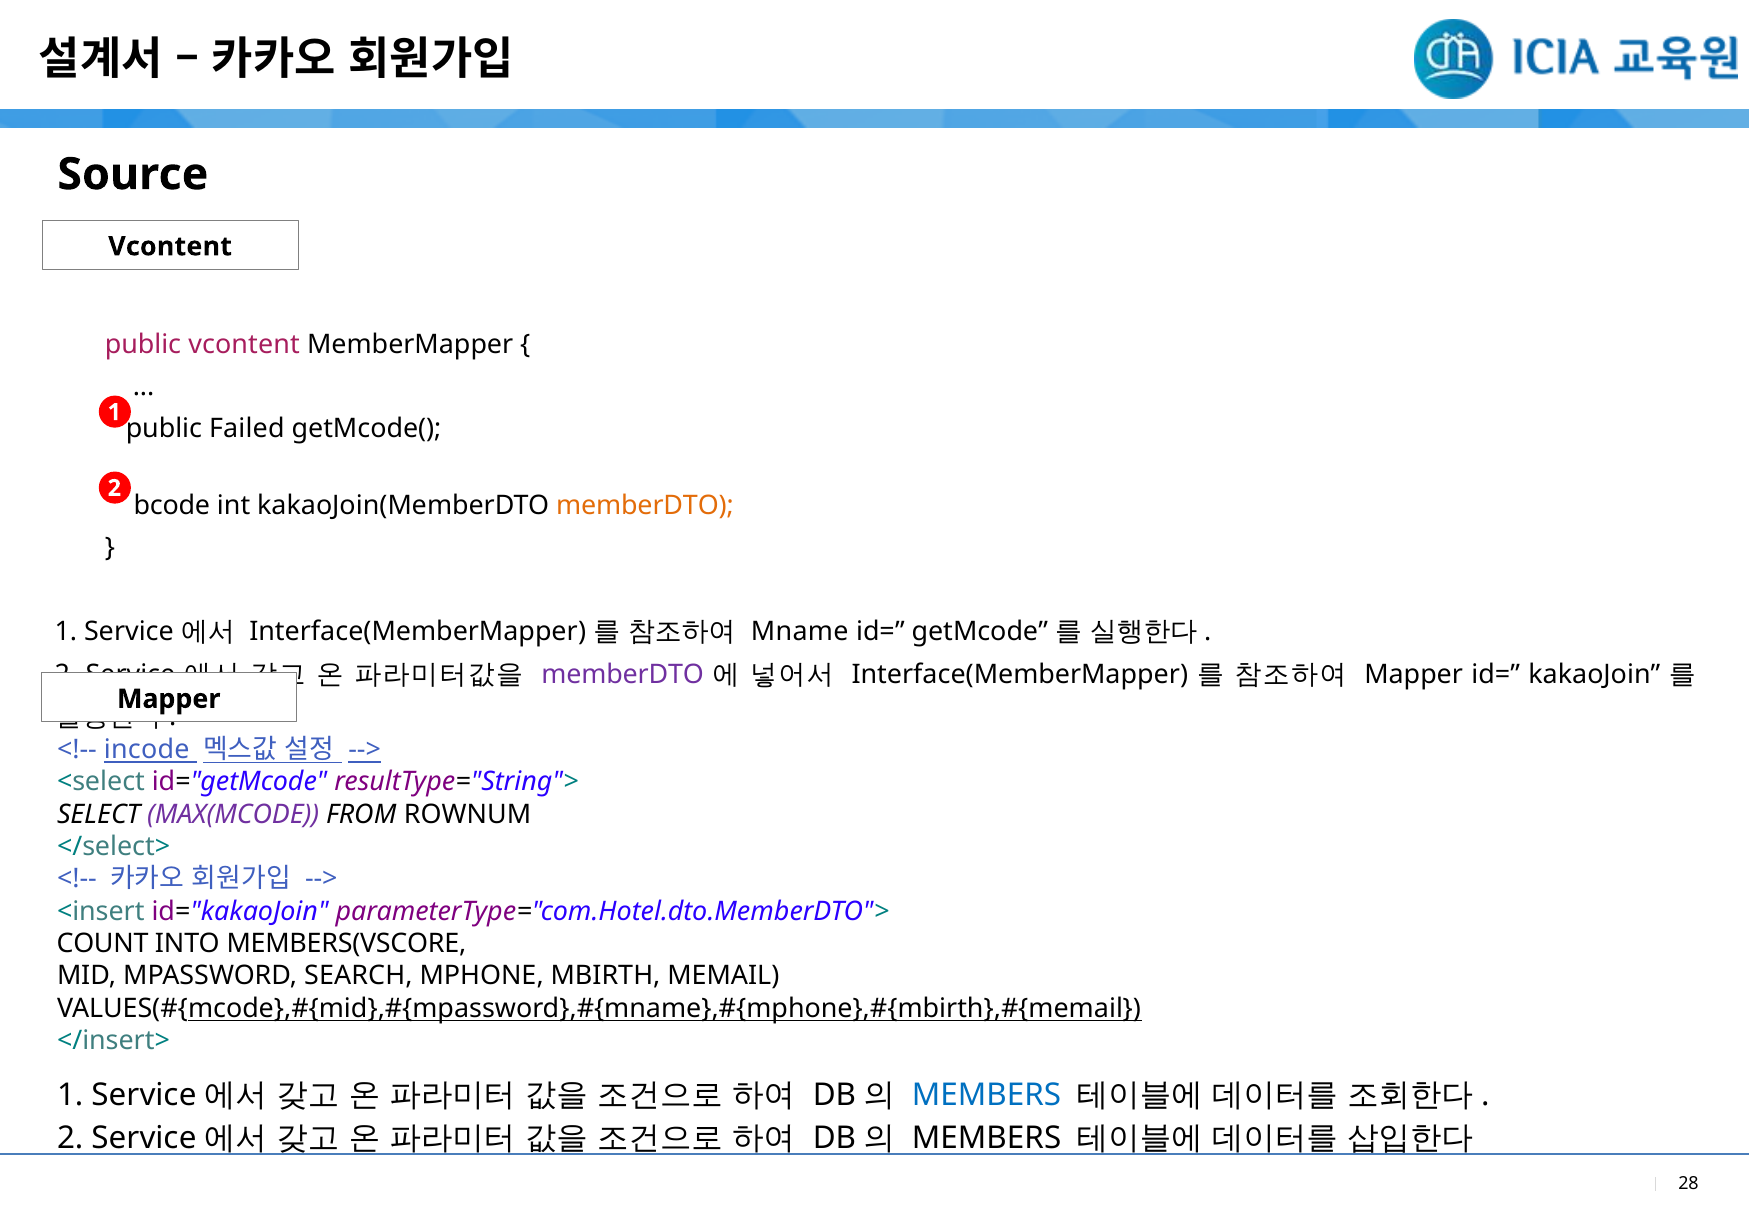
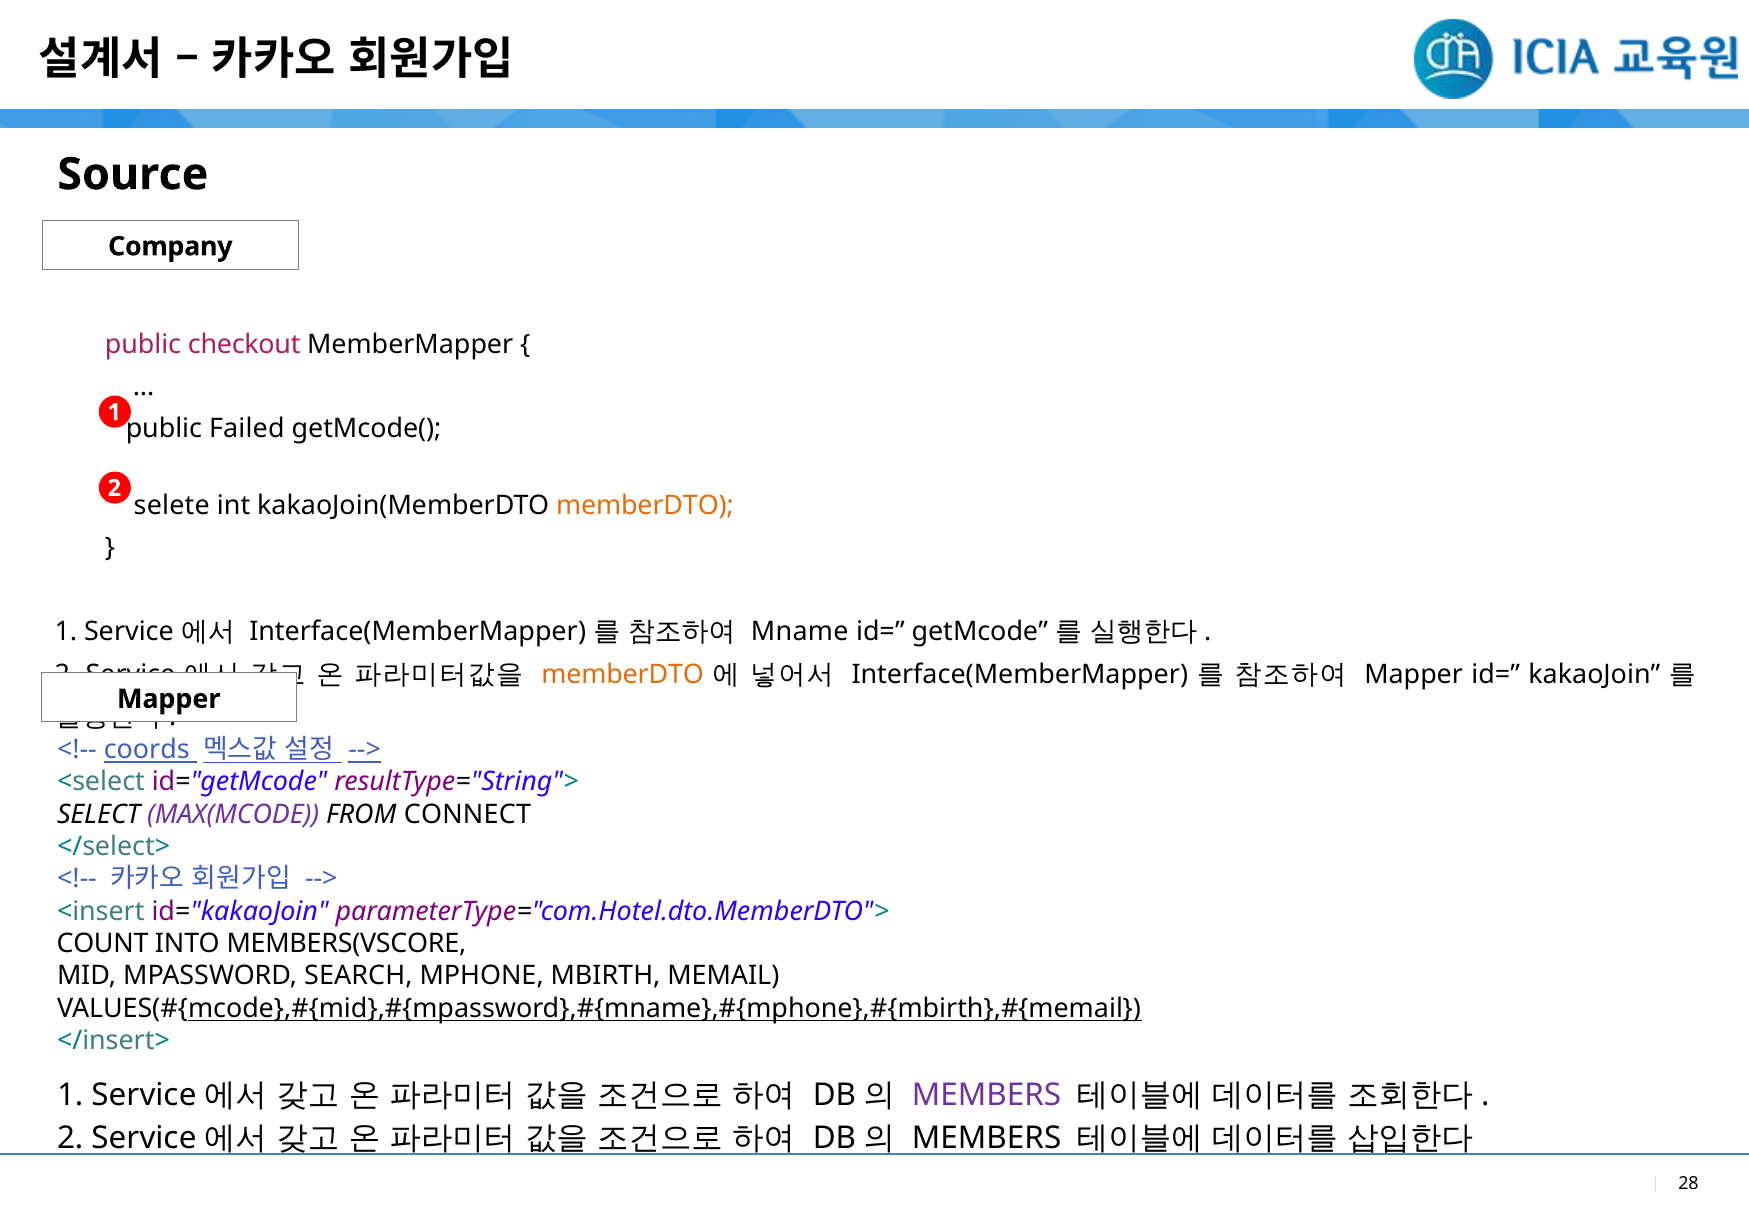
Vcontent at (170, 246): Vcontent -> Company
public vcontent: vcontent -> checkout
bcode: bcode -> selete
memberDTO at (623, 674) colour: purple -> orange
incode: incode -> coords
ROWNUM: ROWNUM -> CONNECT
MEMBERS at (987, 1095) colour: blue -> purple
